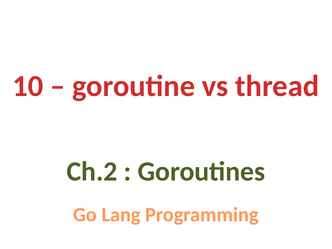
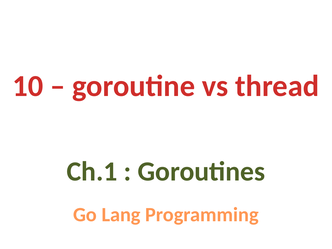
Ch.2: Ch.2 -> Ch.1
